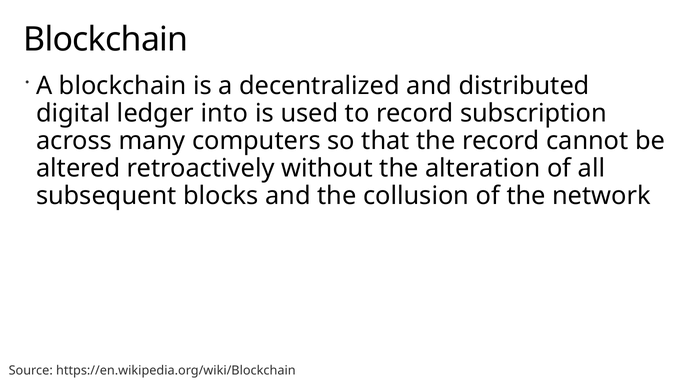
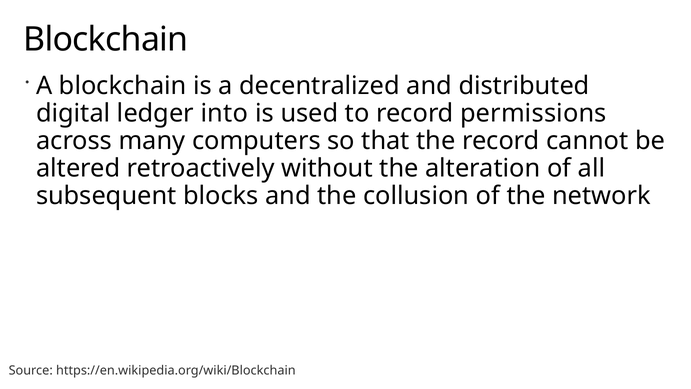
subscription: subscription -> permissions
